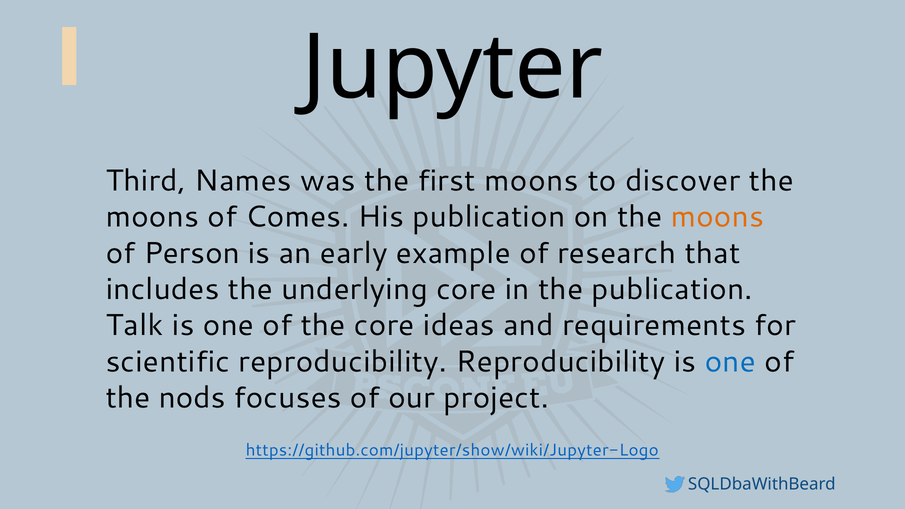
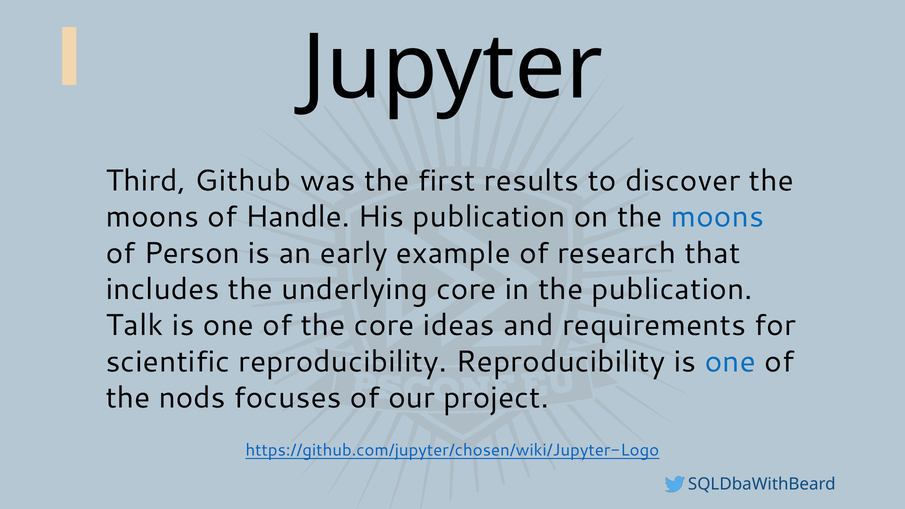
Names: Names -> Github
first moons: moons -> results
Comes: Comes -> Handle
moons at (717, 217) colour: orange -> blue
https://github.com/jupyter/show/wiki/Jupyter-Logo: https://github.com/jupyter/show/wiki/Jupyter-Logo -> https://github.com/jupyter/chosen/wiki/Jupyter-Logo
